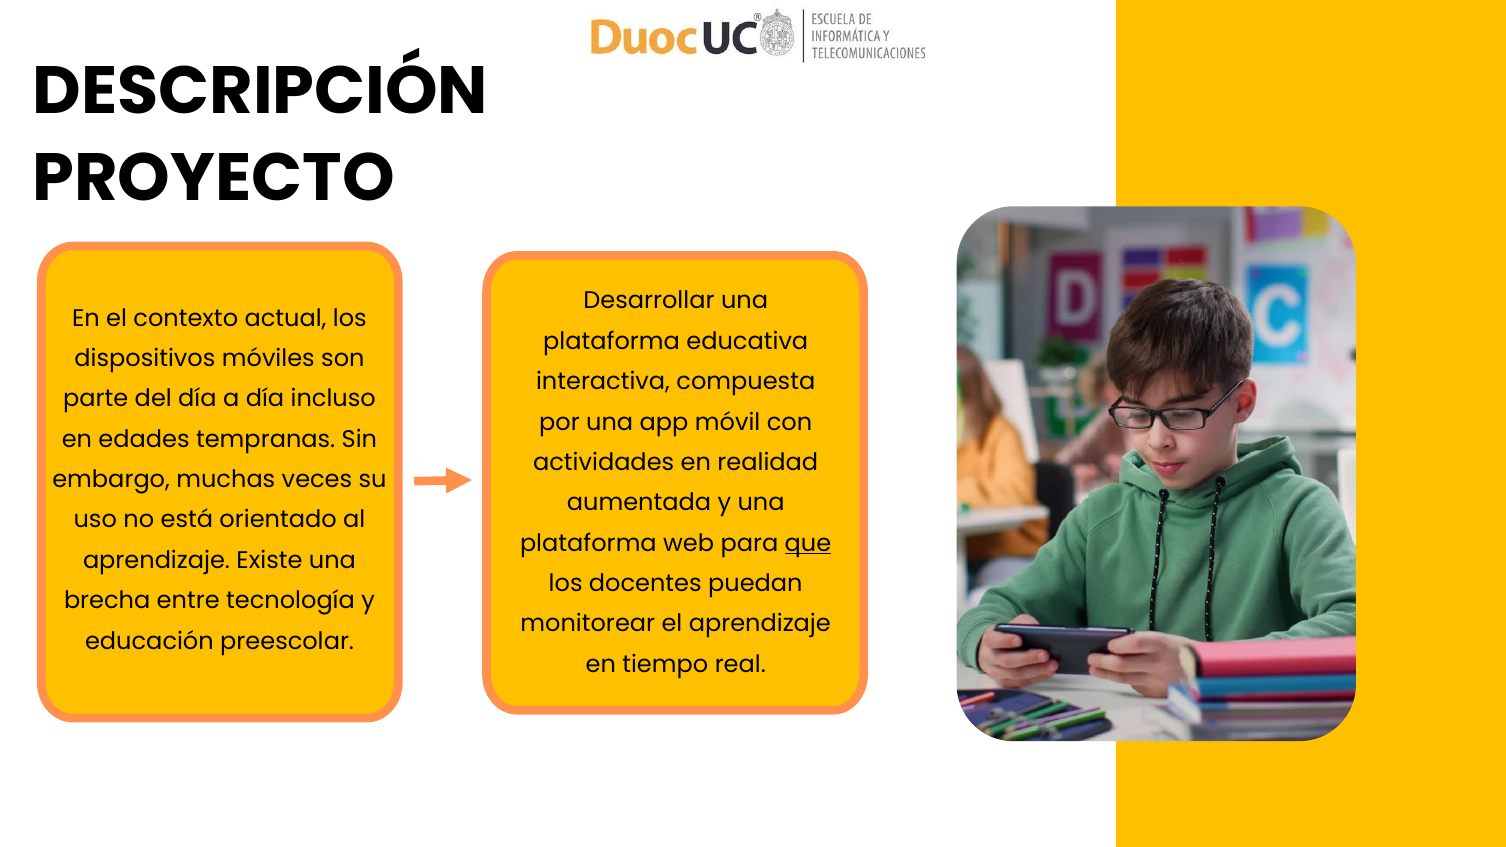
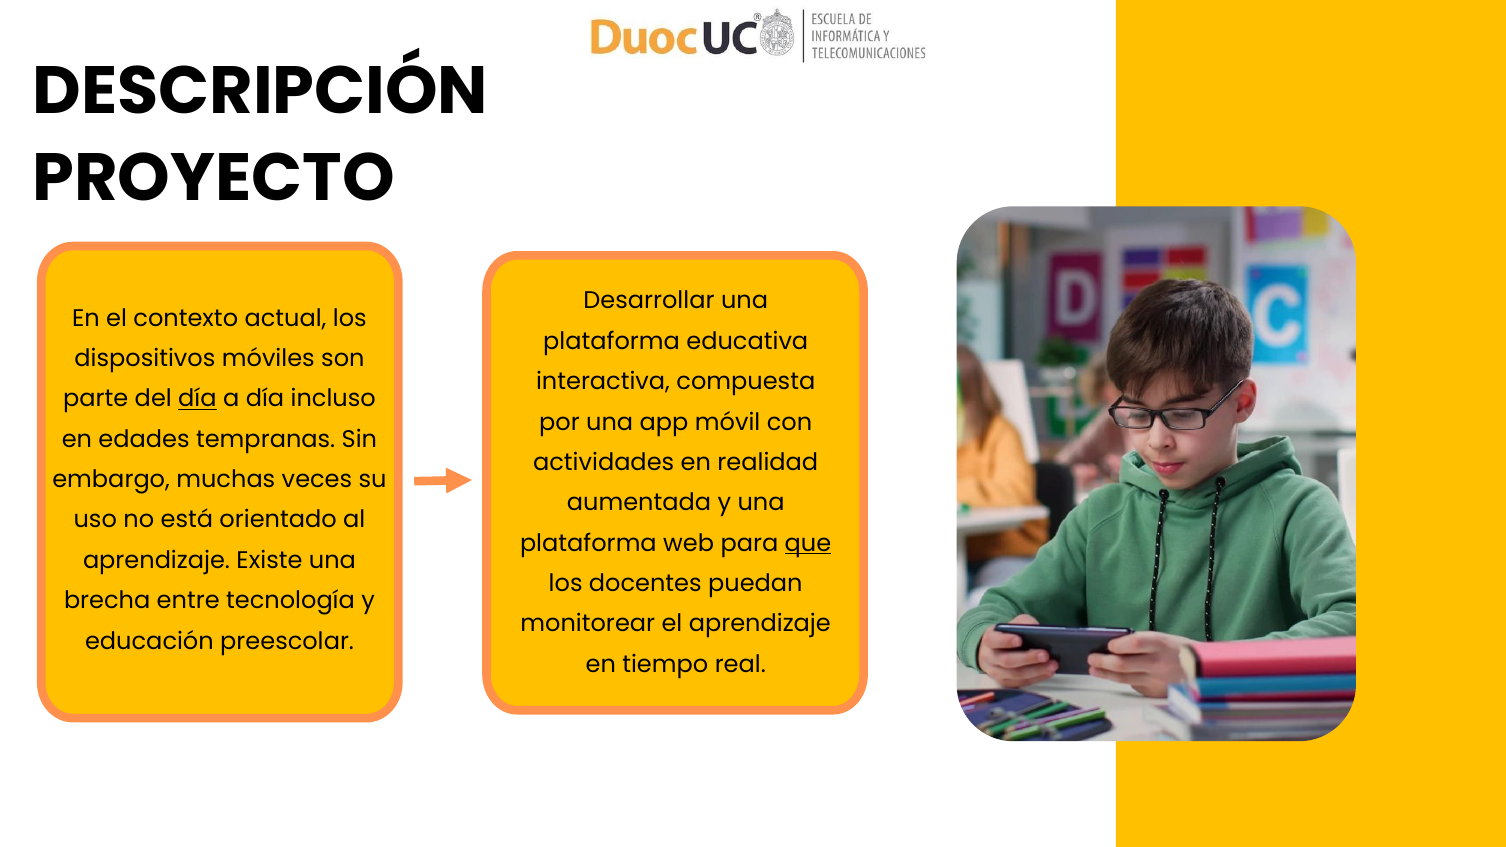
día at (197, 399) underline: none -> present
